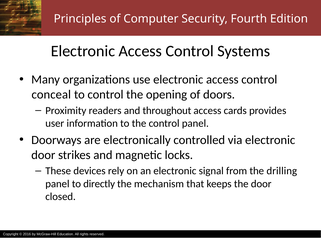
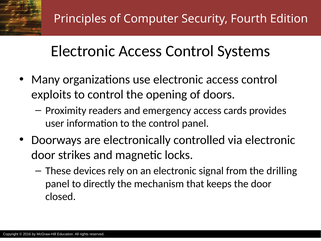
conceal: conceal -> exploits
throughout: throughout -> emergency
